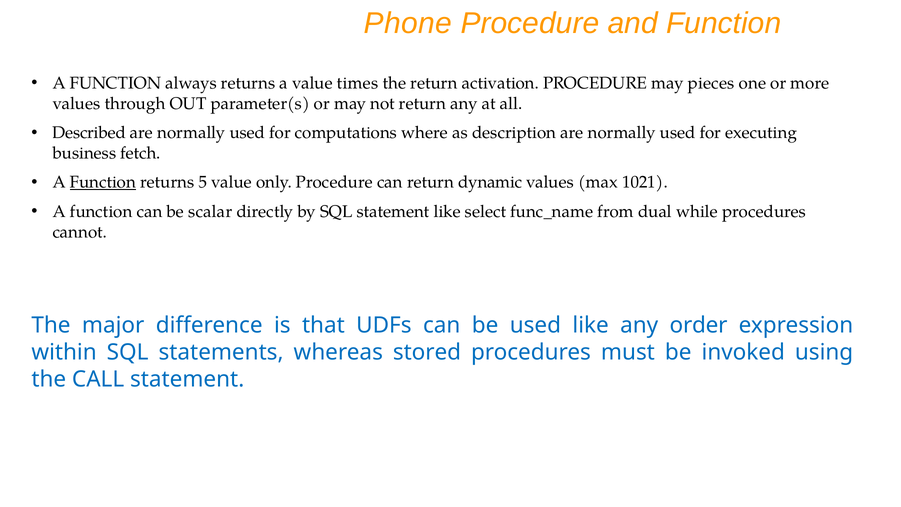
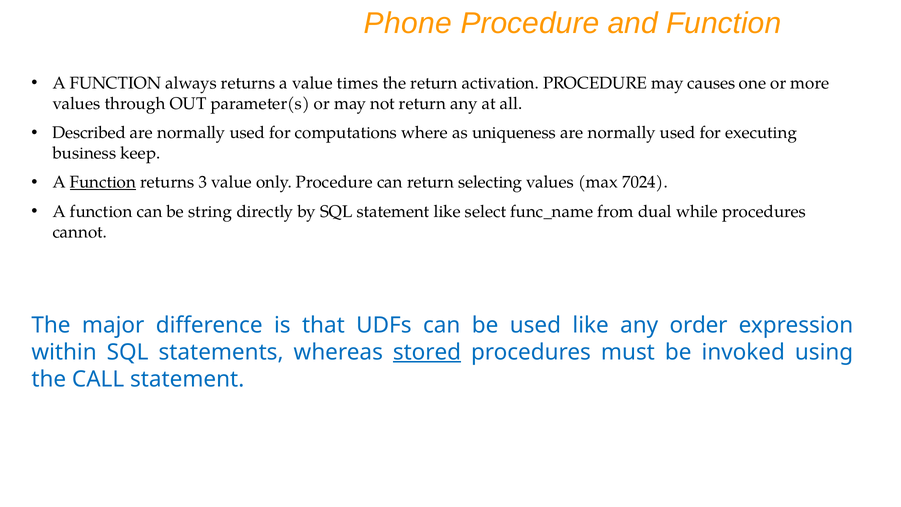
pieces: pieces -> causes
description: description -> uniqueness
fetch: fetch -> keep
5: 5 -> 3
dynamic: dynamic -> selecting
1021: 1021 -> 7024
scalar: scalar -> string
stored underline: none -> present
